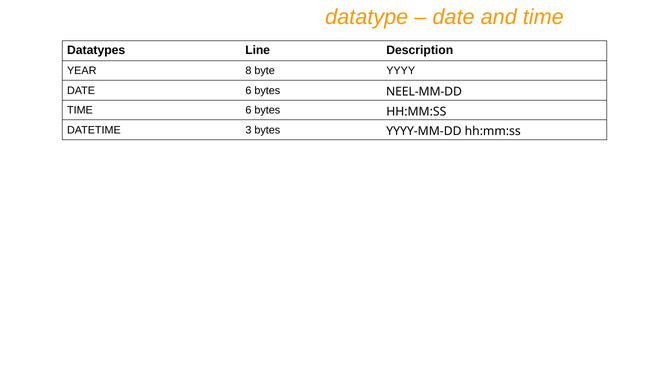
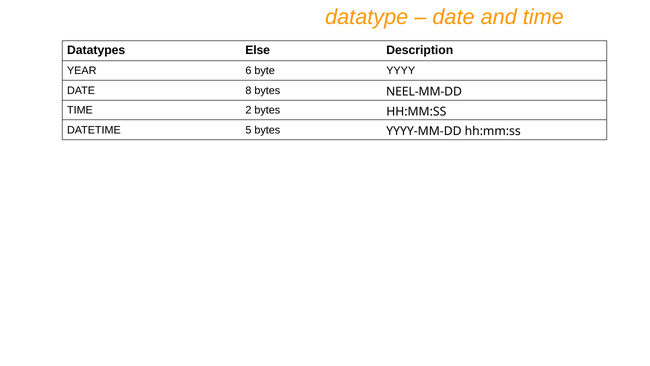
Line: Line -> Else
8: 8 -> 6
DATE 6: 6 -> 8
TIME 6: 6 -> 2
3: 3 -> 5
